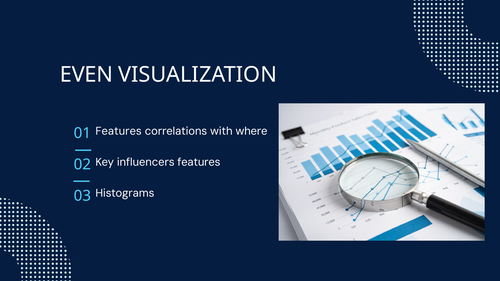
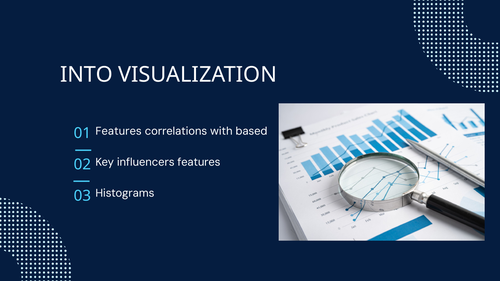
EVEN: EVEN -> INTO
where: where -> based
